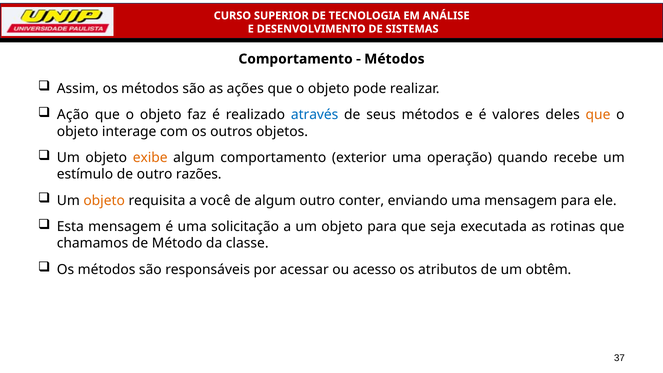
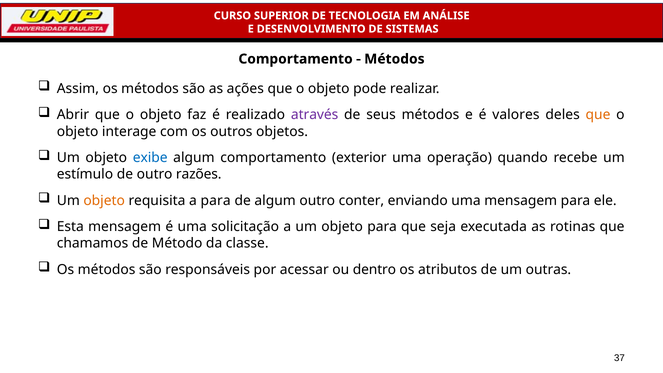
Ação: Ação -> Abrir
através colour: blue -> purple
exibe colour: orange -> blue
a você: você -> para
acesso: acesso -> dentro
obtêm: obtêm -> outras
